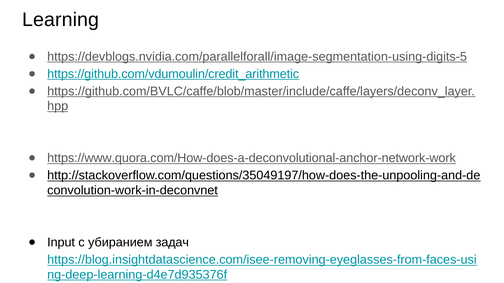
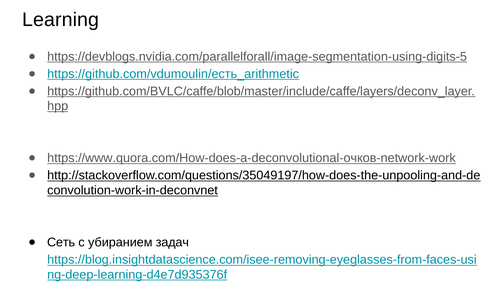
https://github.com/vdumoulin/credit_arithmetic: https://github.com/vdumoulin/credit_arithmetic -> https://github.com/vdumoulin/есть_arithmetic
https://www.quora.com/How-does-a-deconvolutional-anchor-network-work: https://www.quora.com/How-does-a-deconvolutional-anchor-network-work -> https://www.quora.com/How-does-a-deconvolutional-очков-network-work
Input: Input -> Сеть
